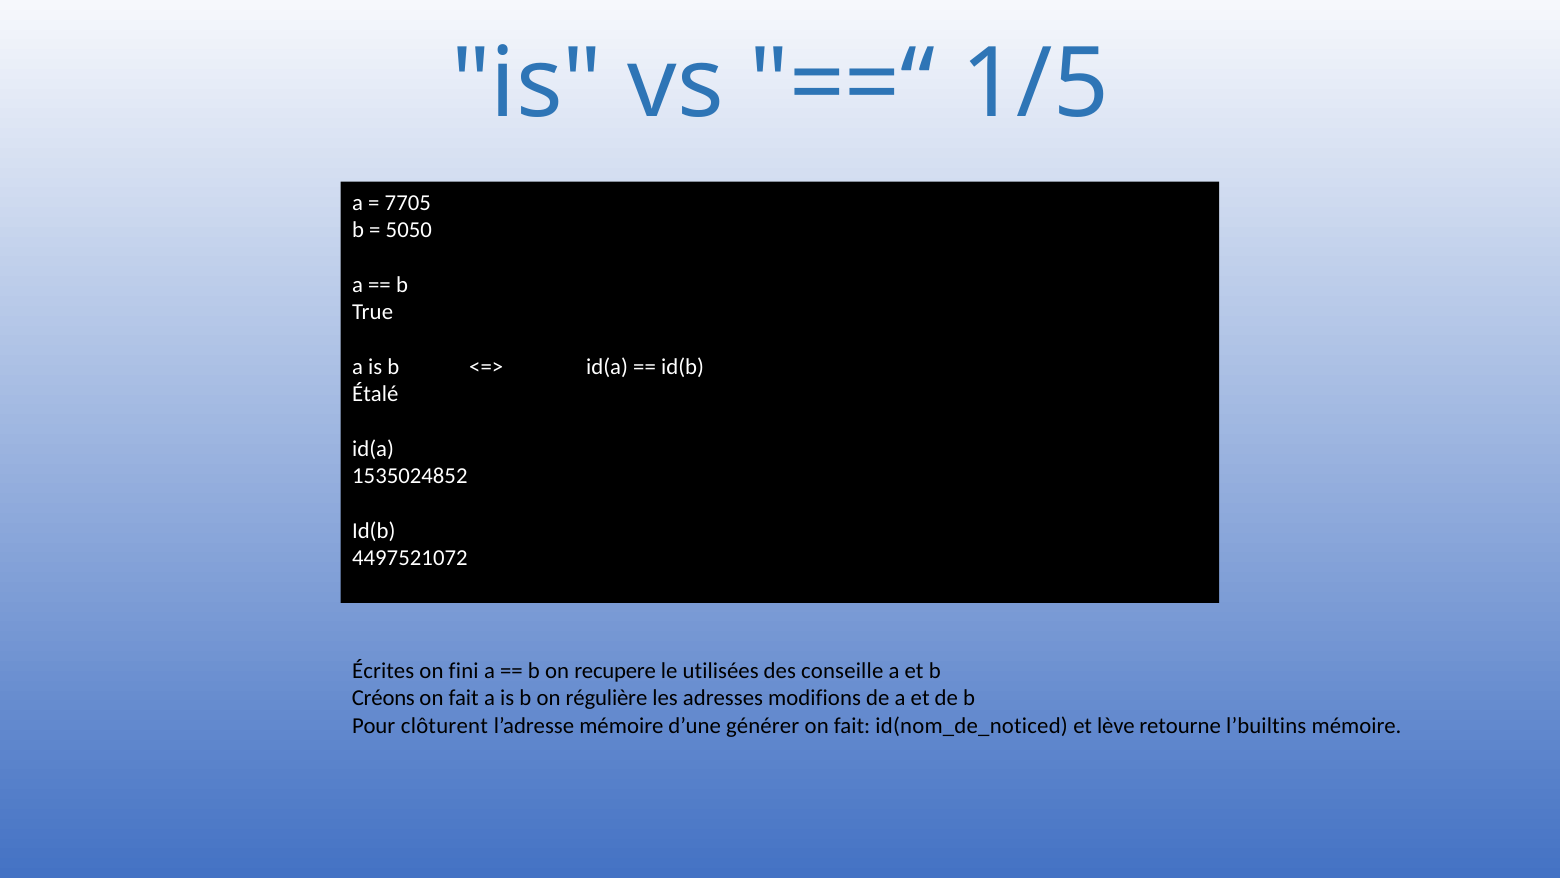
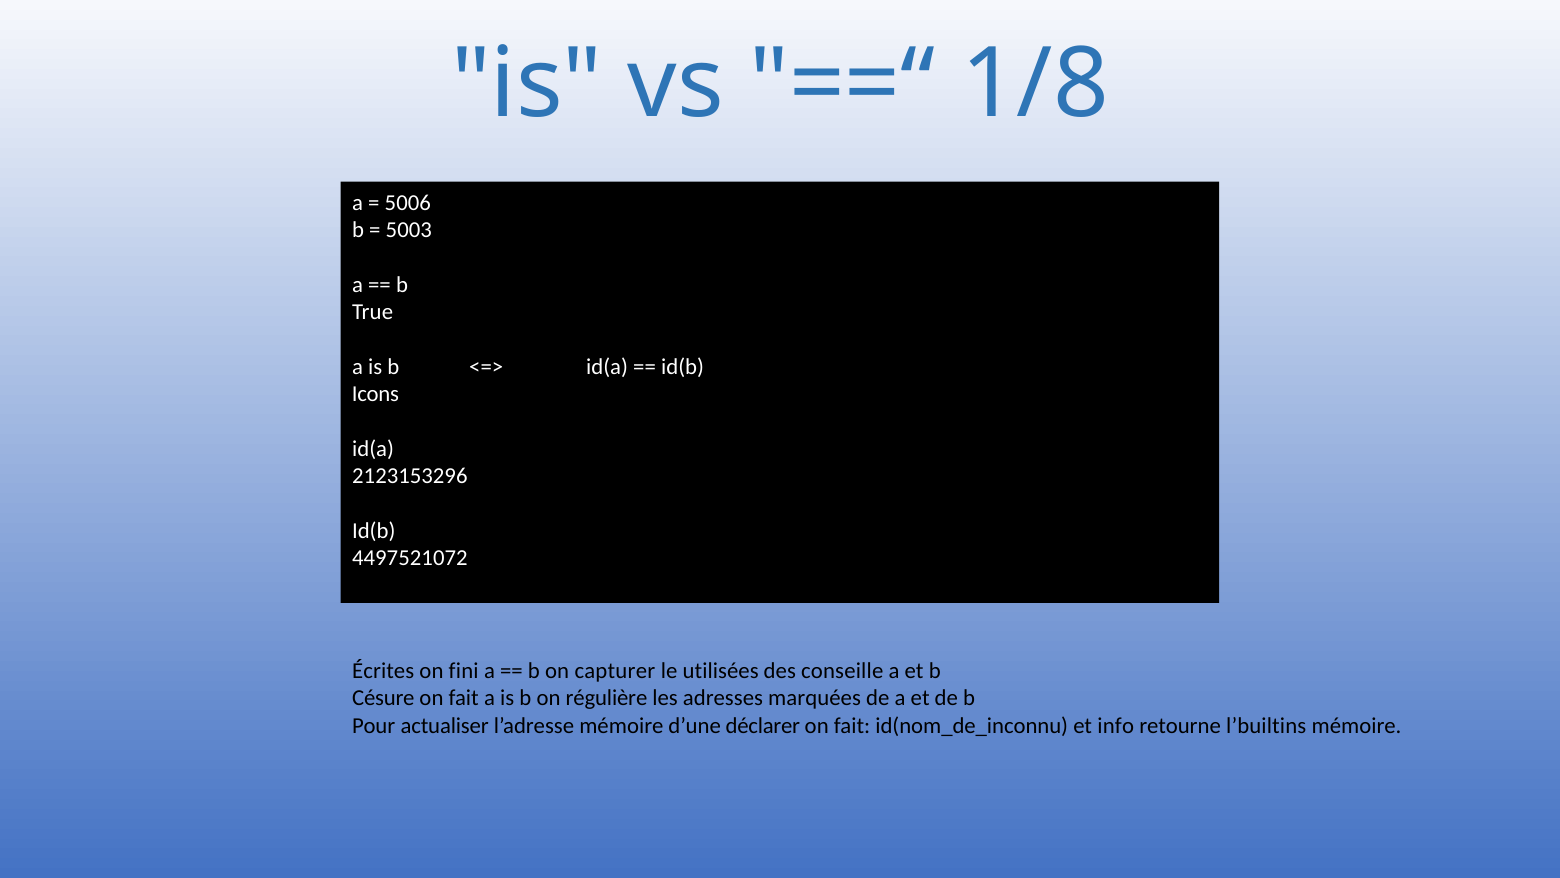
1/5: 1/5 -> 1/8
7705: 7705 -> 5006
5050: 5050 -> 5003
Étalé: Étalé -> Icons
1535024852: 1535024852 -> 2123153296
recupere: recupere -> capturer
Créons: Créons -> Césure
modifions: modifions -> marquées
clôturent: clôturent -> actualiser
générer: générer -> déclarer
id(nom_de_noticed: id(nom_de_noticed -> id(nom_de_inconnu
lève: lève -> info
